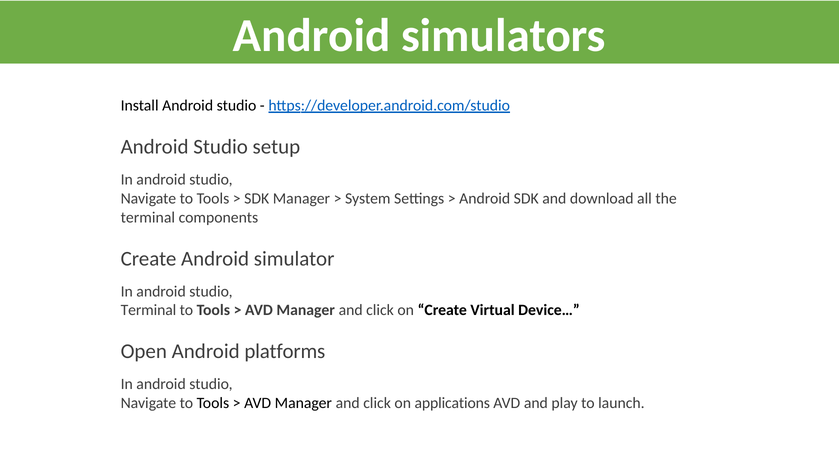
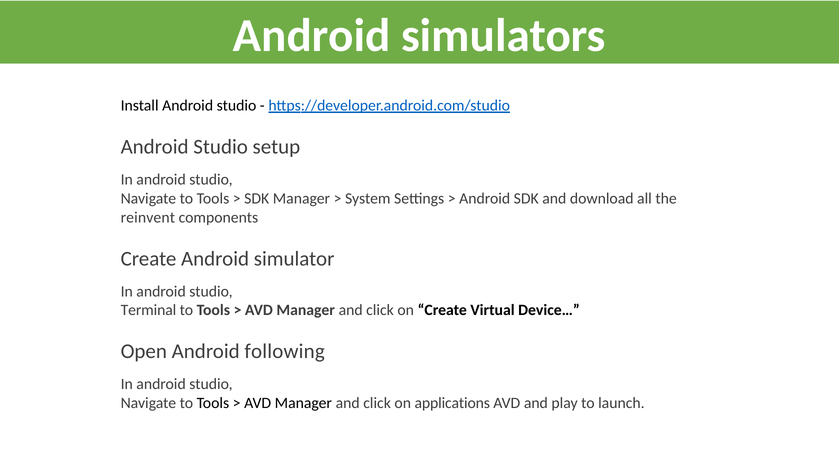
terminal at (148, 217): terminal -> reinvent
platforms: platforms -> following
